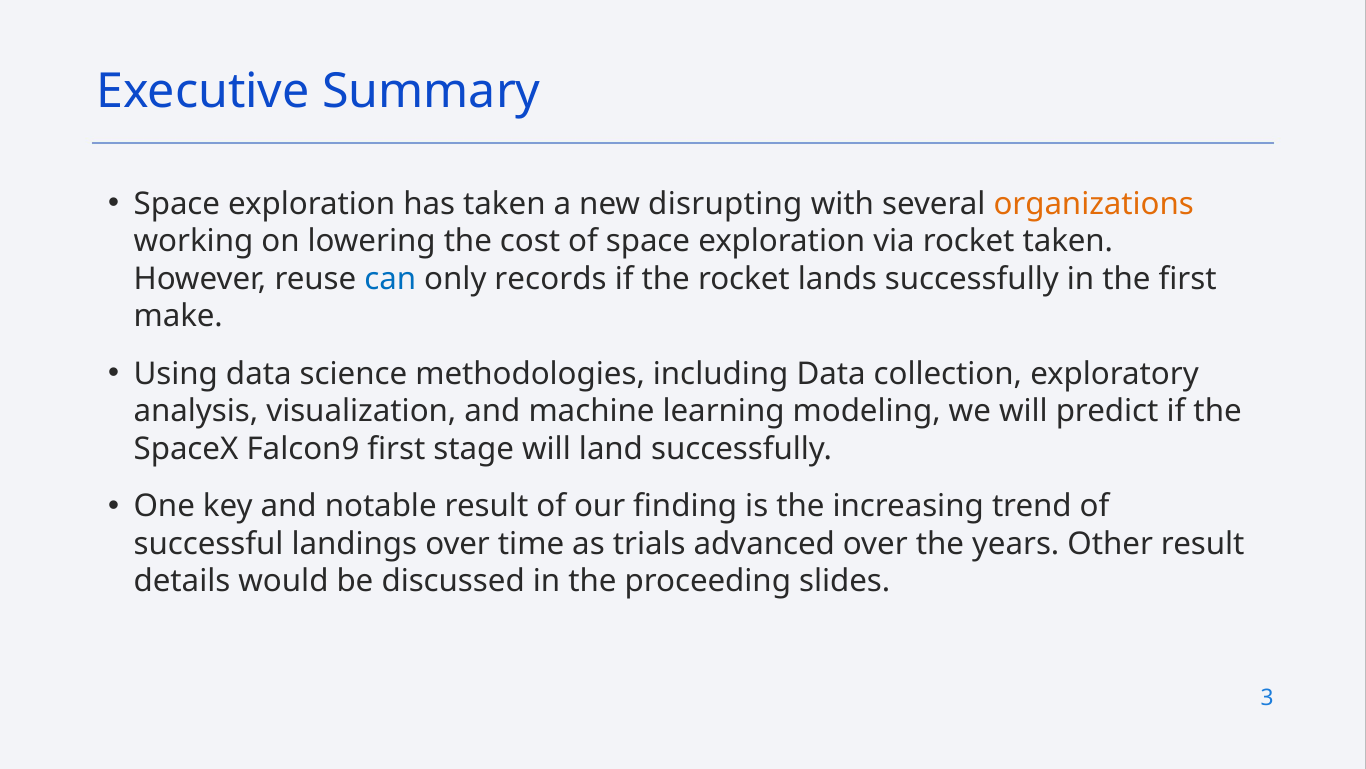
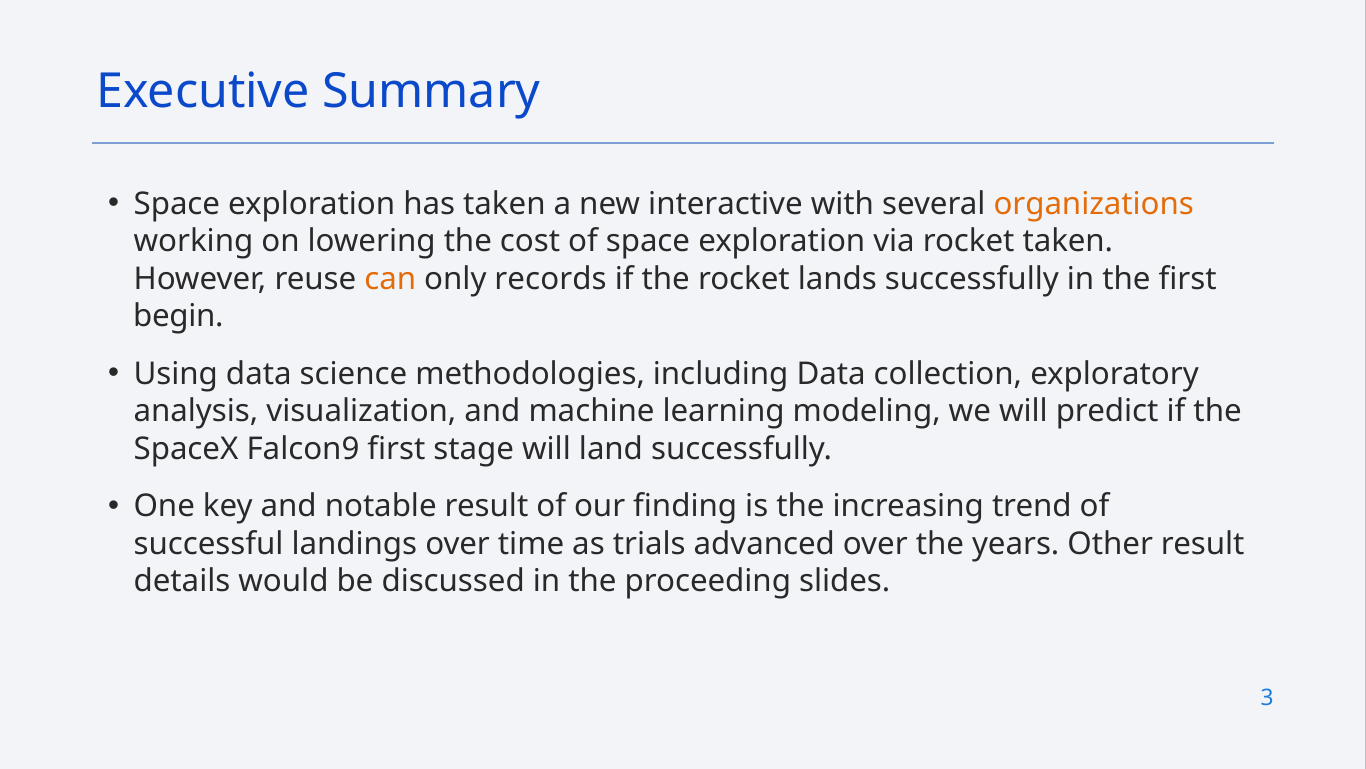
disrupting: disrupting -> interactive
can colour: blue -> orange
make: make -> begin
